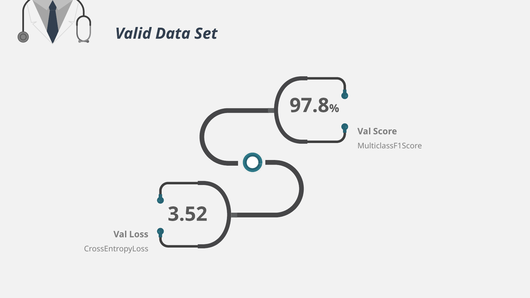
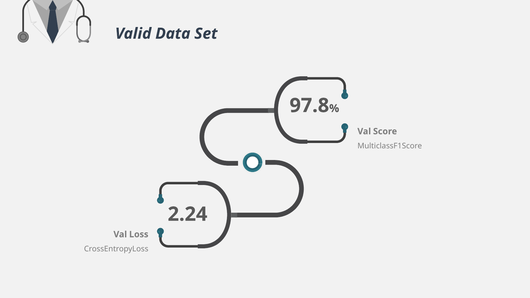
3.52: 3.52 -> 2.24
